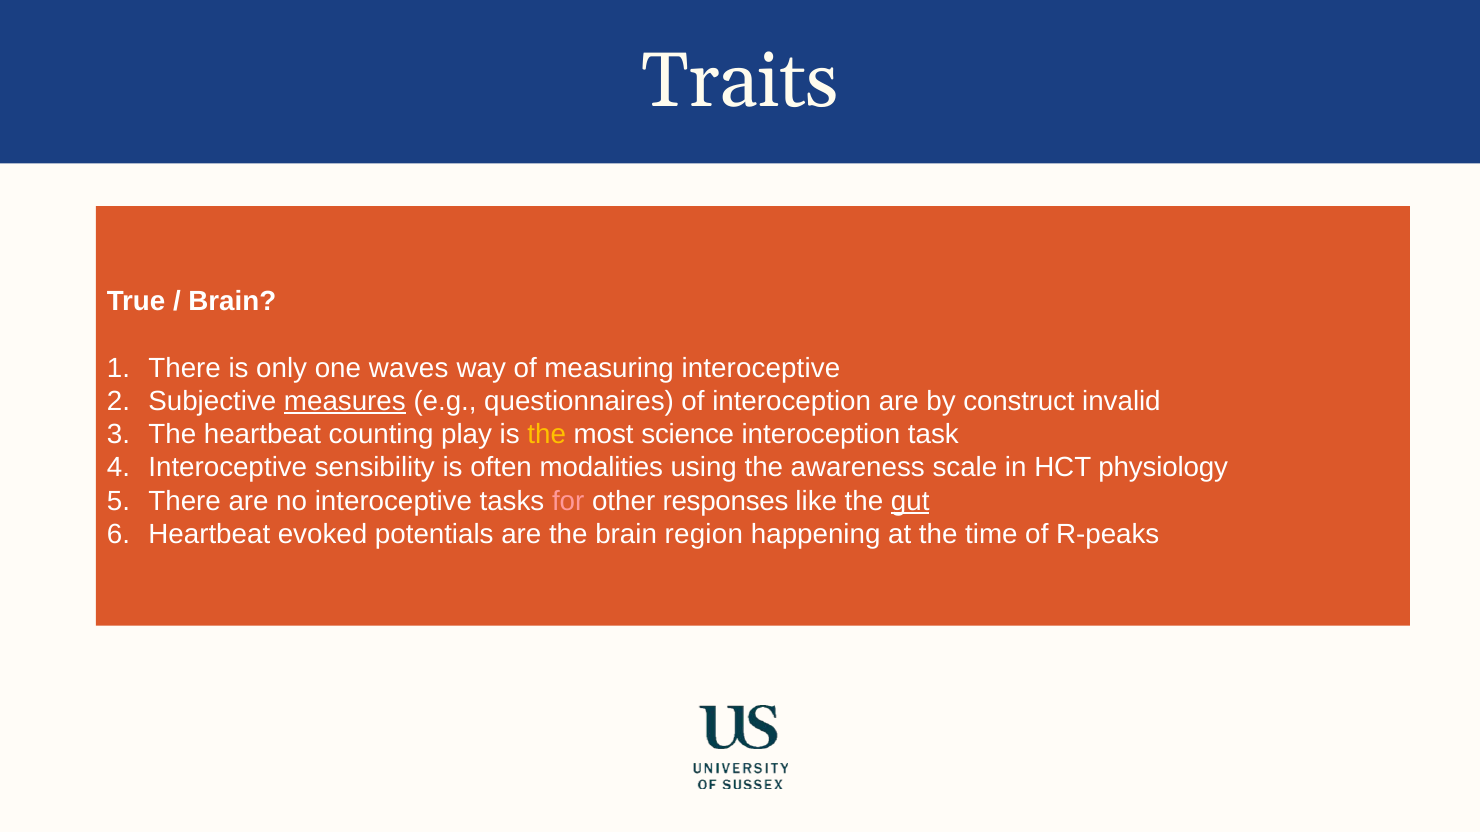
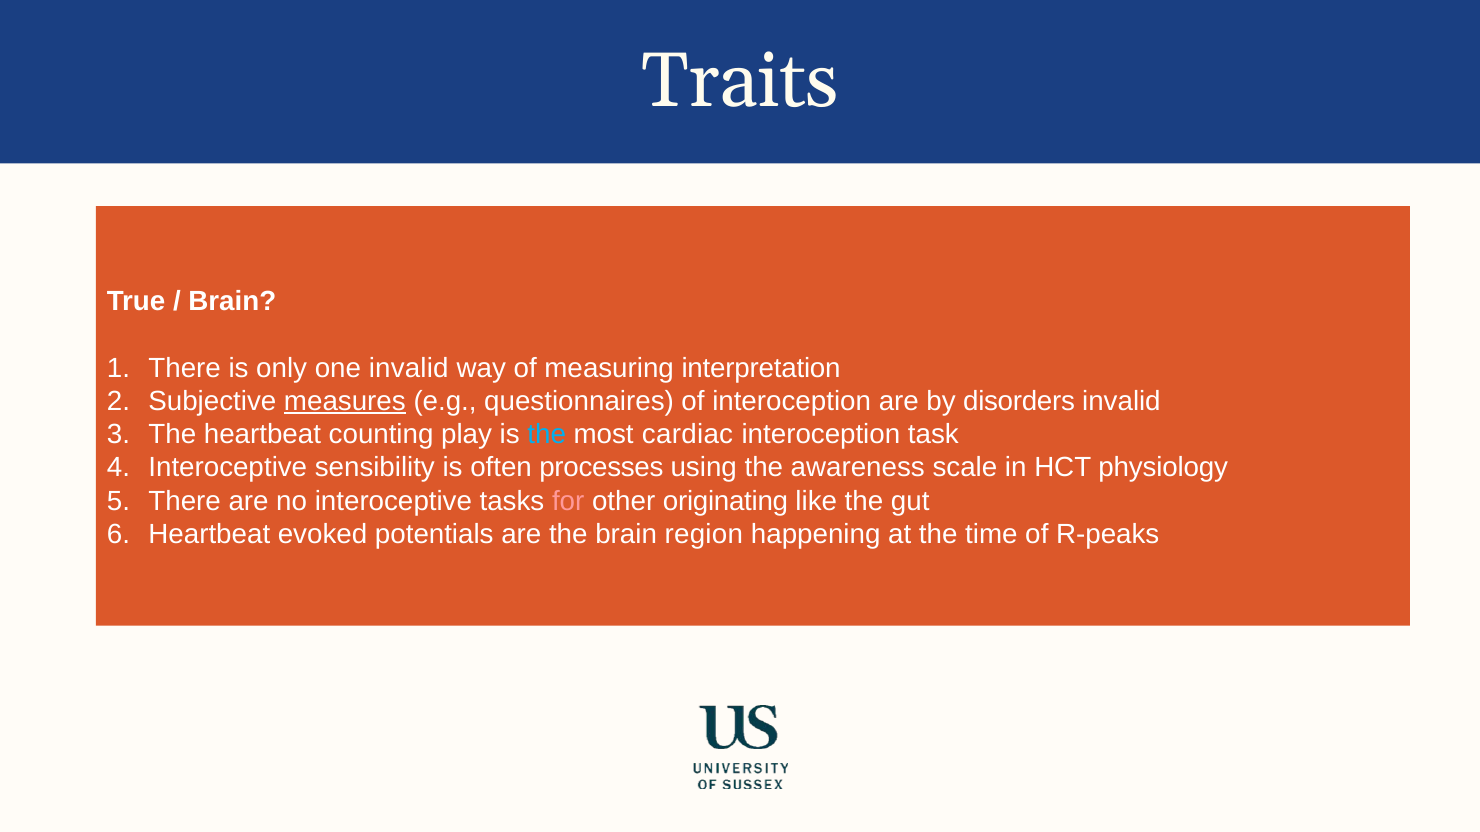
one waves: waves -> invalid
measuring interoceptive: interoceptive -> interpretation
construct: construct -> disorders
the at (547, 435) colour: yellow -> light blue
science: science -> cardiac
modalities: modalities -> processes
responses: responses -> originating
gut underline: present -> none
